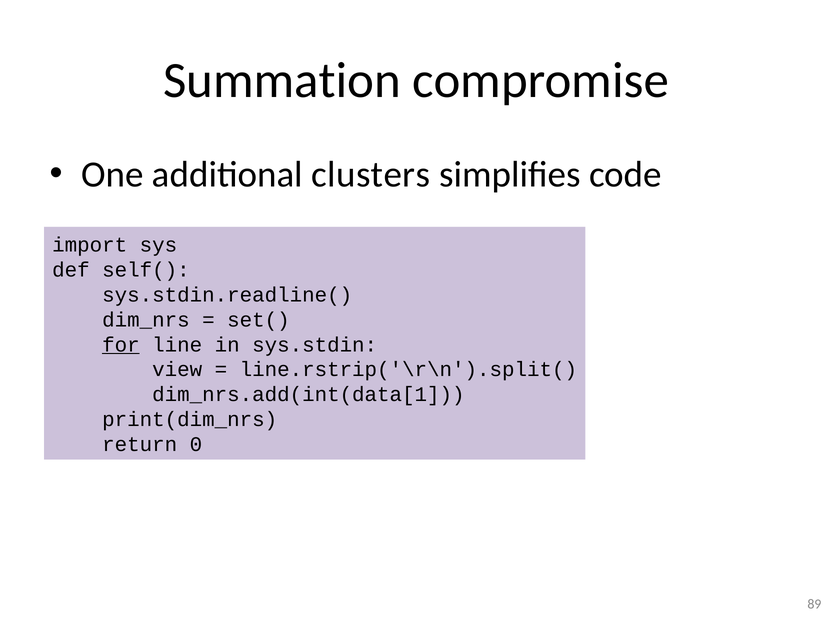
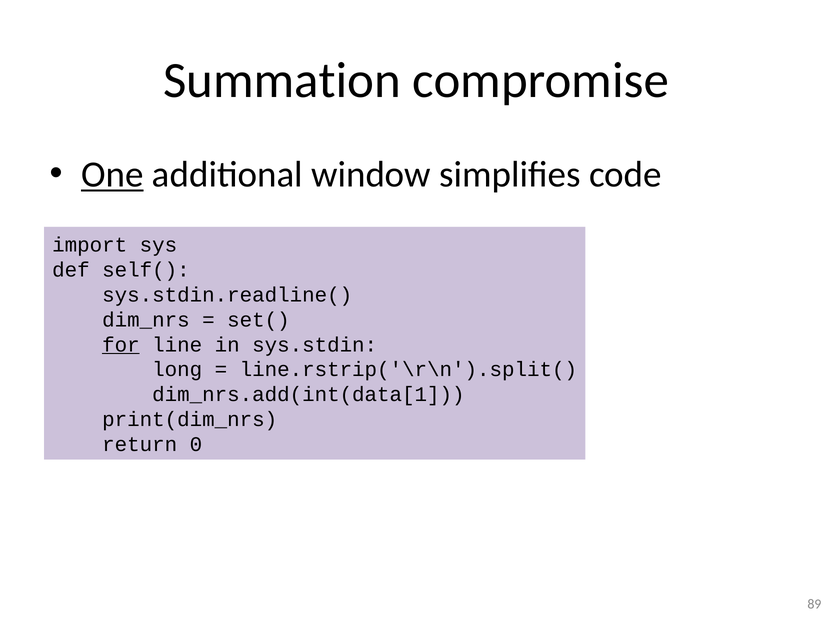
One underline: none -> present
clusters: clusters -> window
view: view -> long
